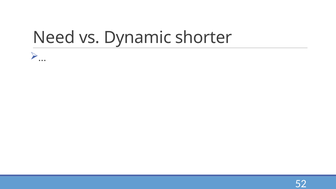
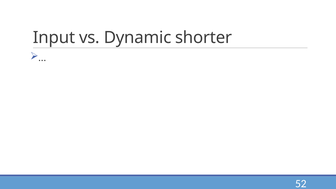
Need: Need -> Input
